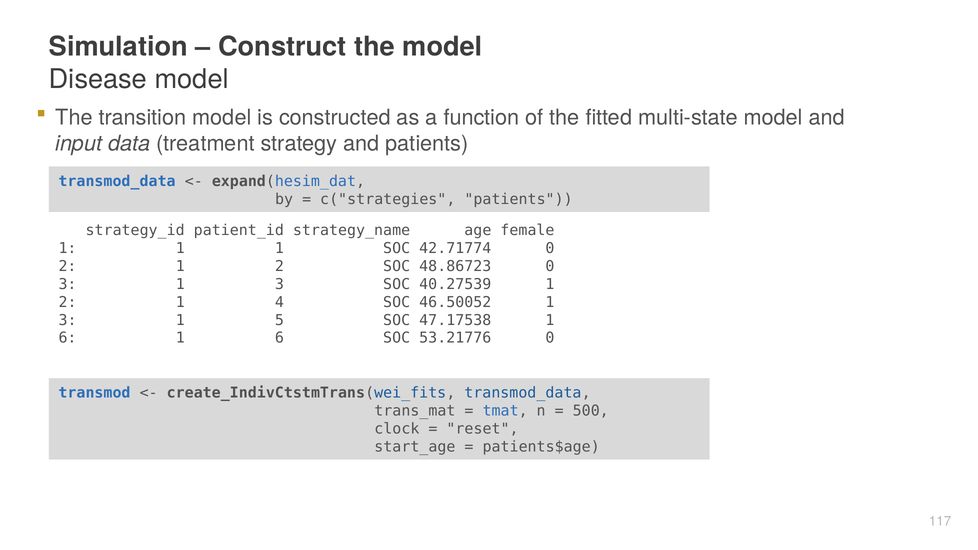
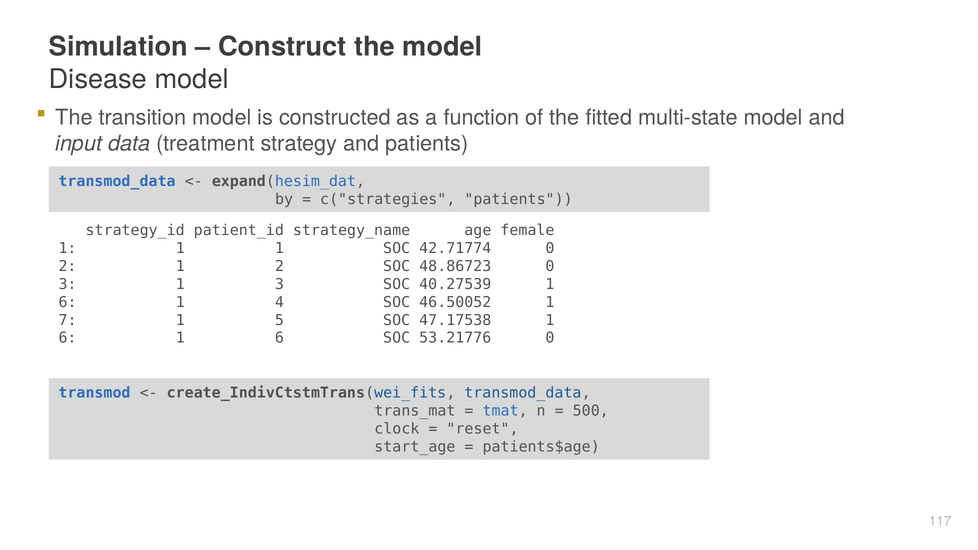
2 at (68, 302): 2 -> 6
3 at (68, 320): 3 -> 7
